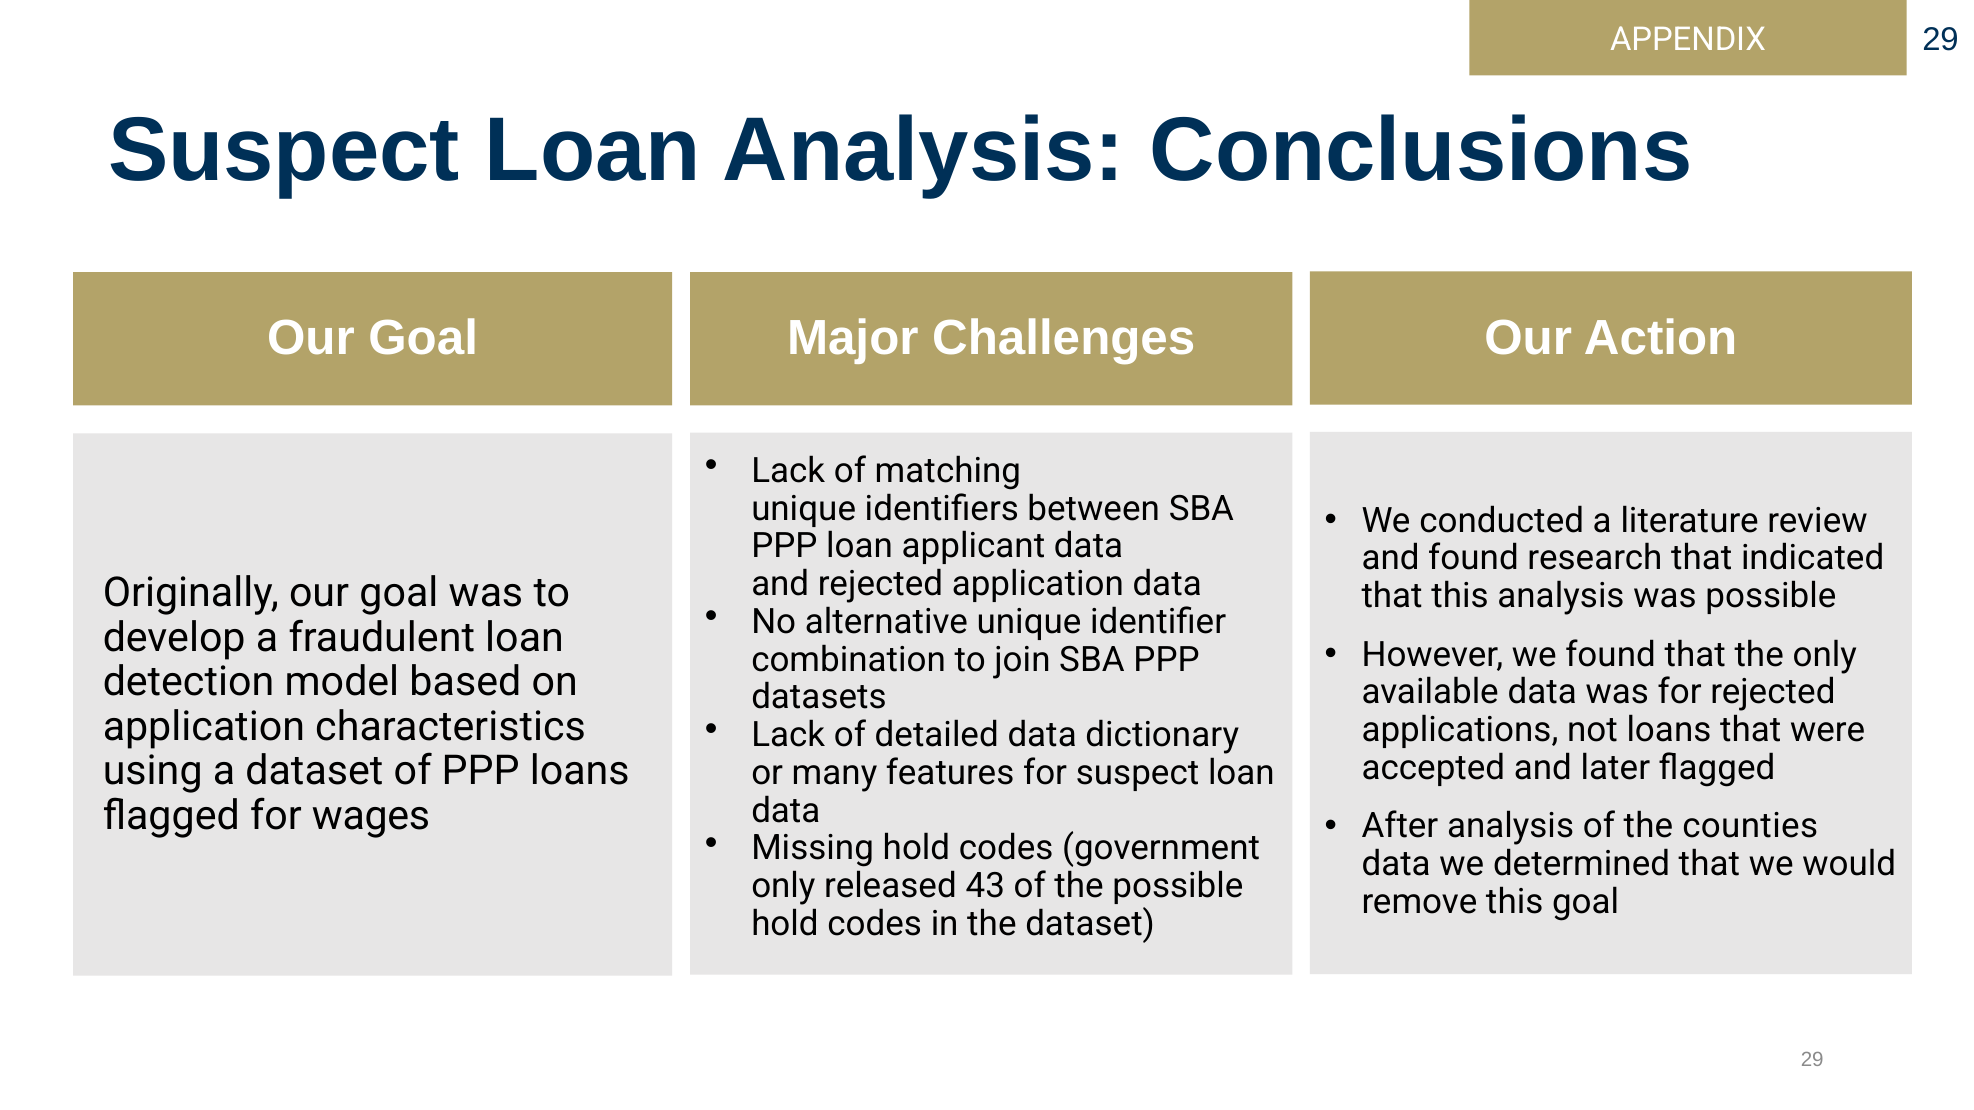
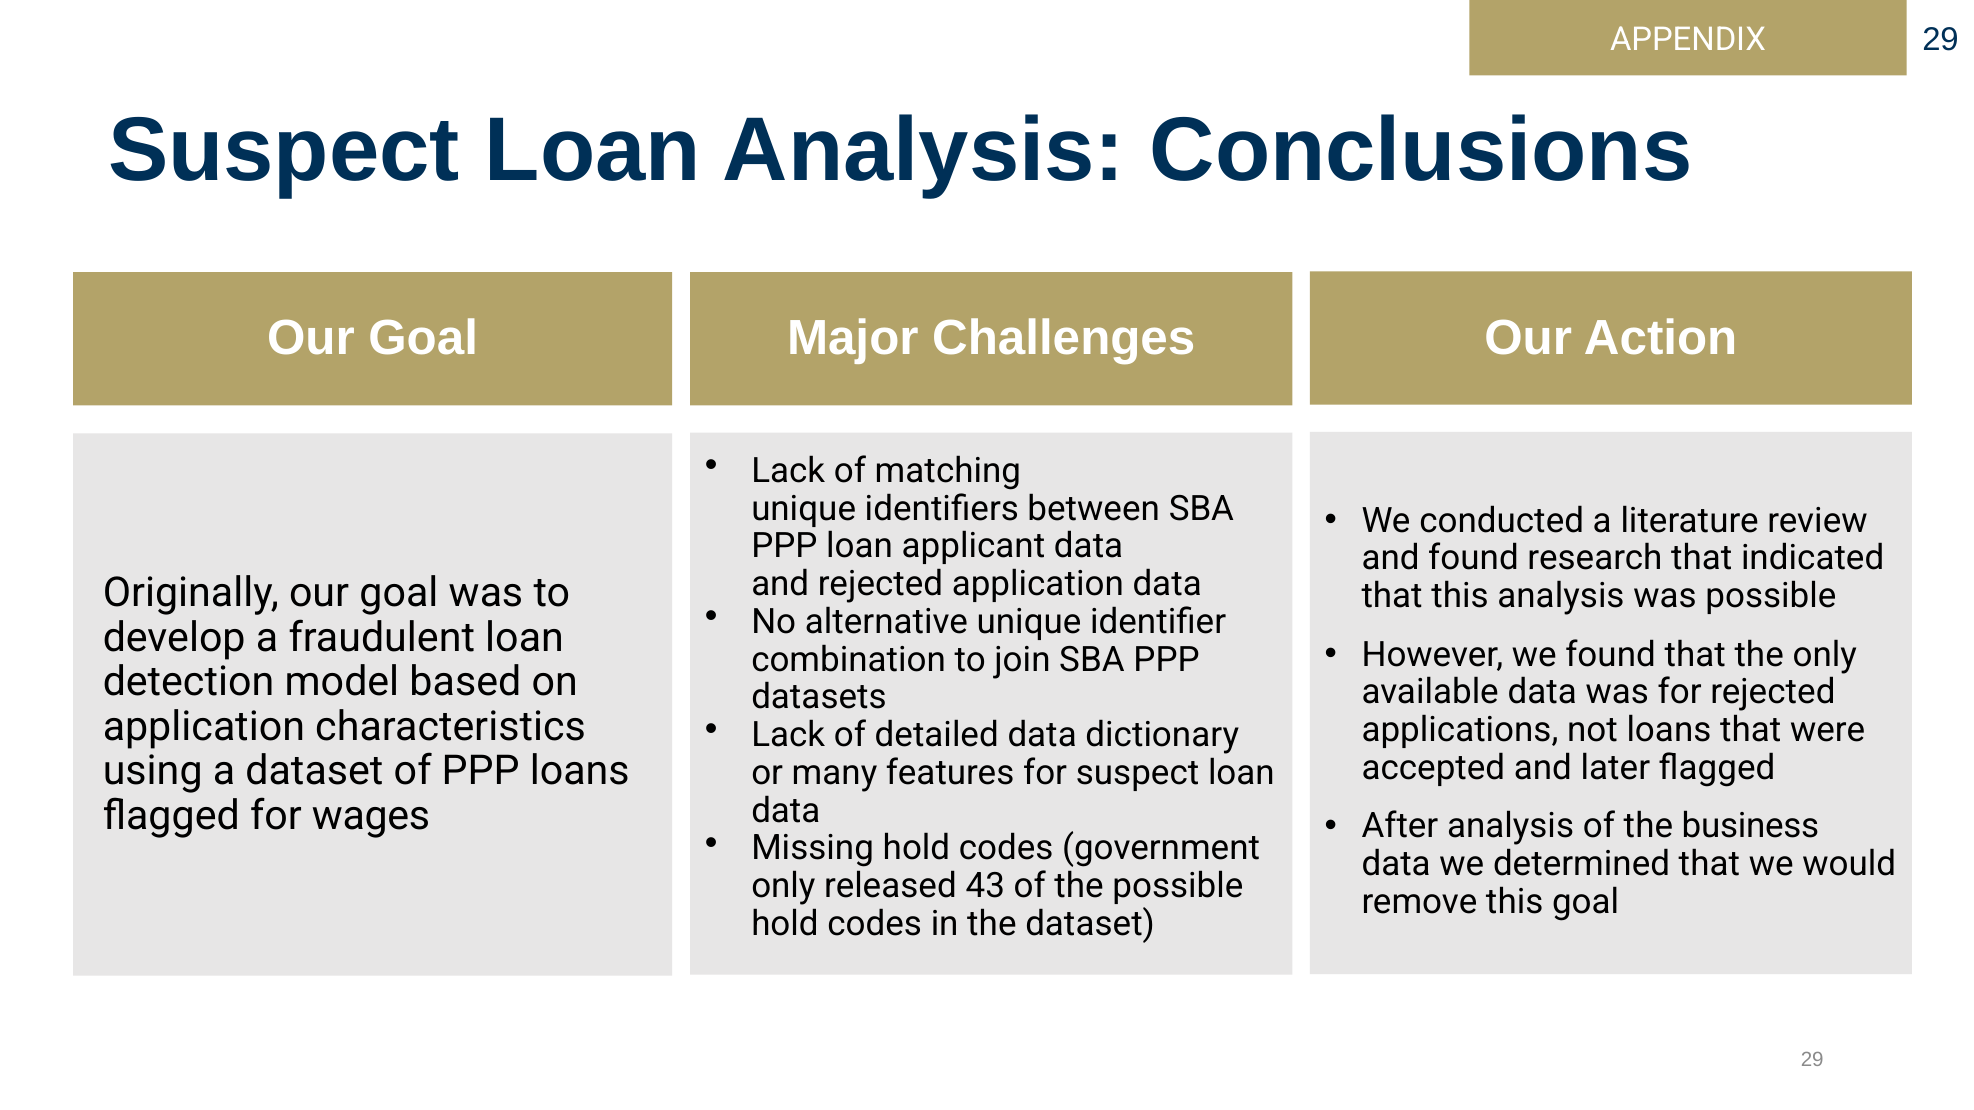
counties: counties -> business
